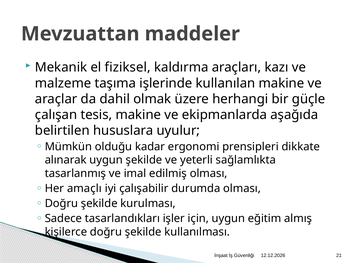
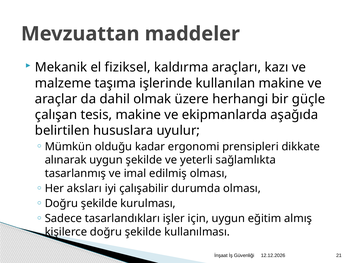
amaçlı: amaçlı -> aksları
